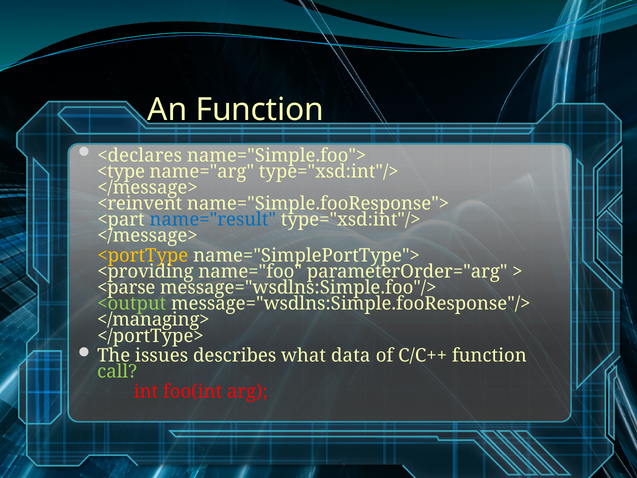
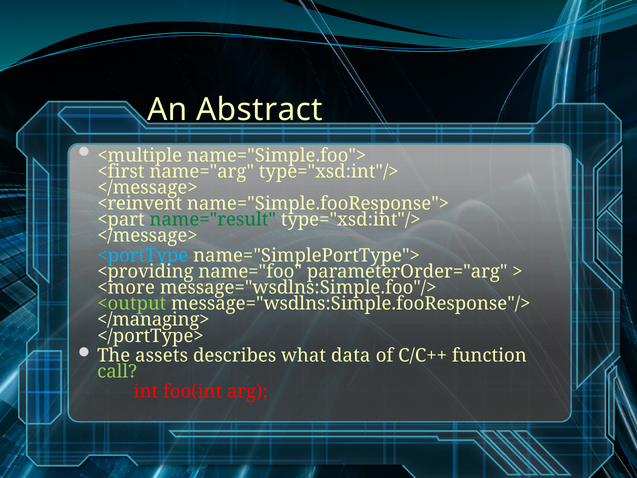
An Function: Function -> Abstract
<declares: <declares -> <multiple
<type: <type -> <first
name="result colour: blue -> green
<portType colour: yellow -> light blue
<parse: <parse -> <more
issues: issues -> assets
